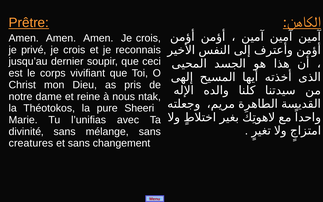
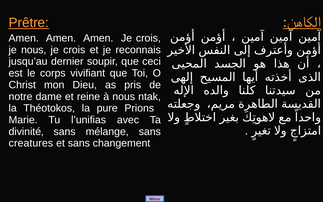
je privé: privé -> nous
Sheeri: Sheeri -> Prions
